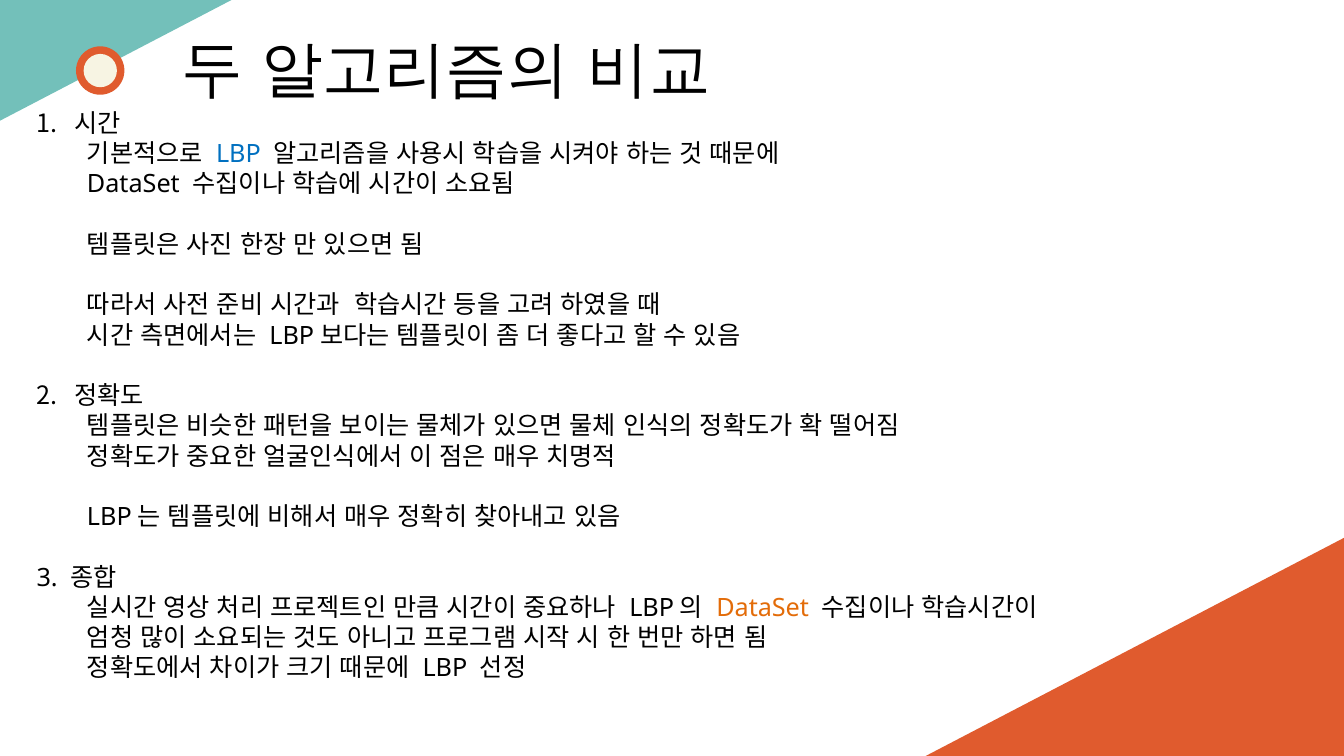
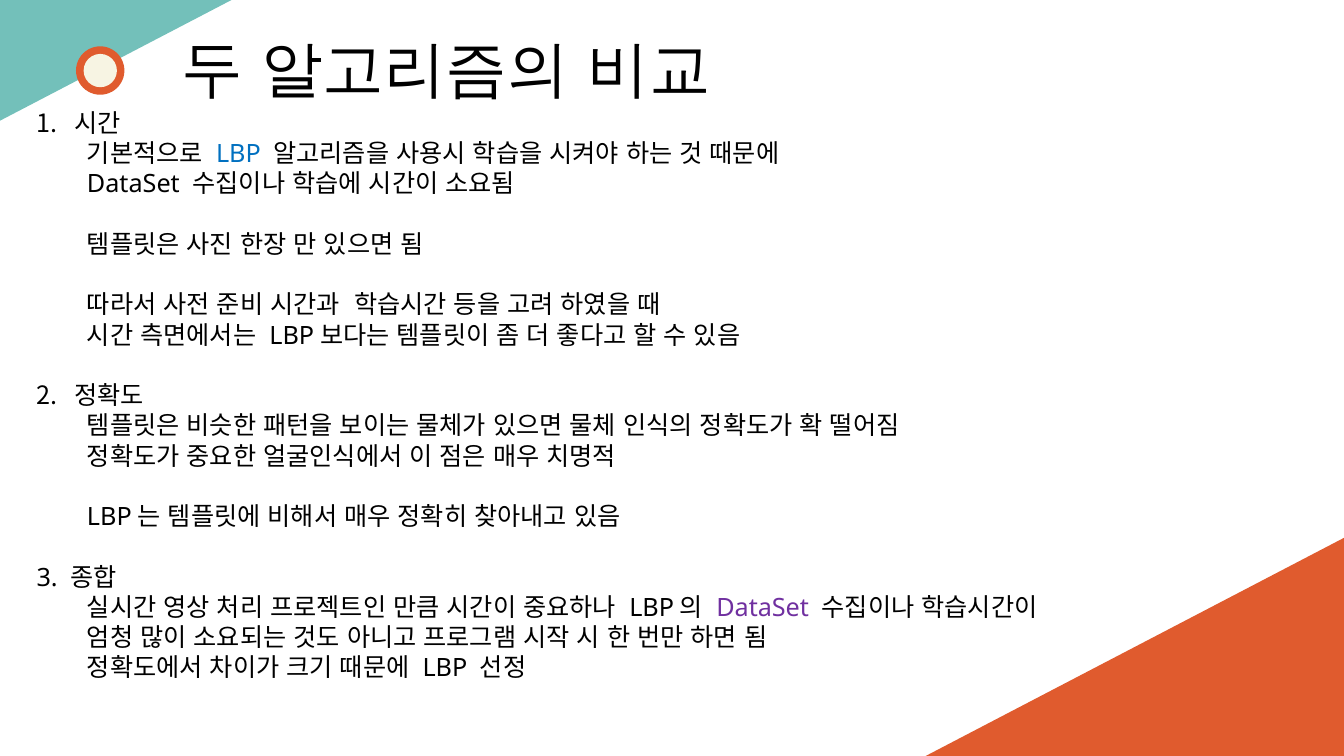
DataSet at (763, 608) colour: orange -> purple
